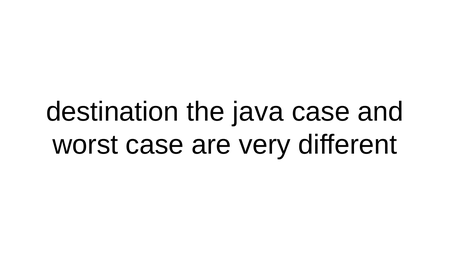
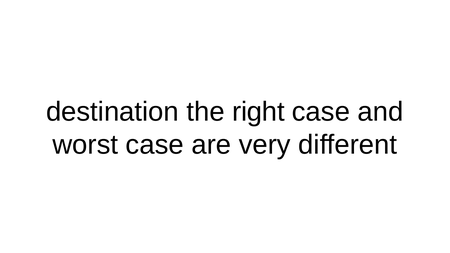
java: java -> right
